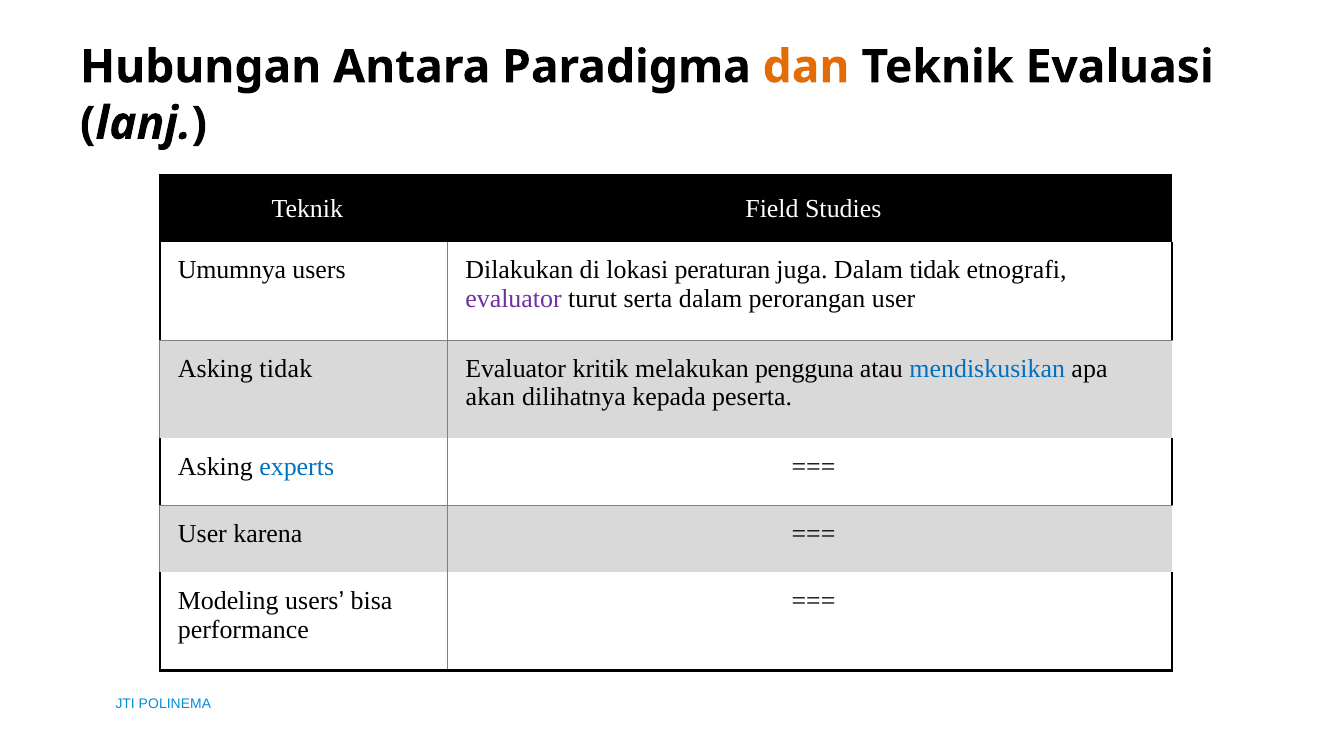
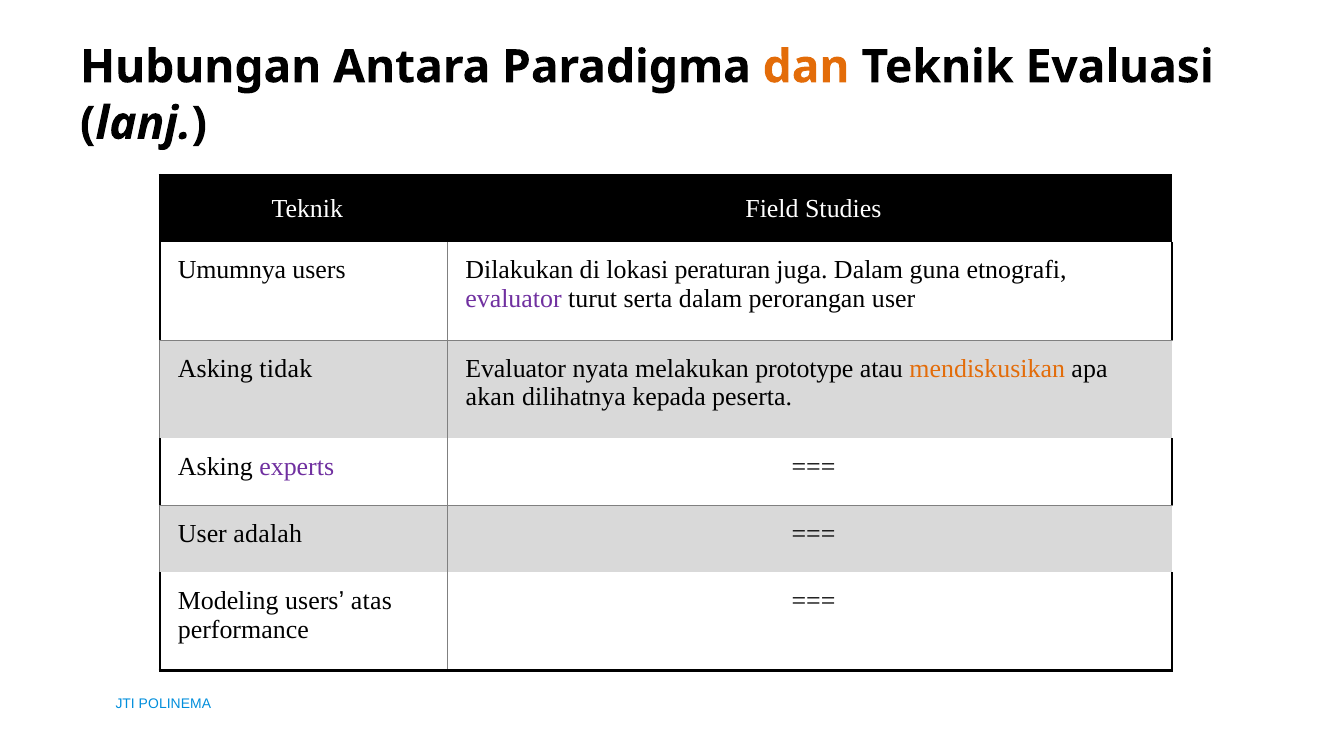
Dalam tidak: tidak -> guna
kritik: kritik -> nyata
pengguna: pengguna -> prototype
mendiskusikan colour: blue -> orange
experts colour: blue -> purple
karena: karena -> adalah
bisa: bisa -> atas
